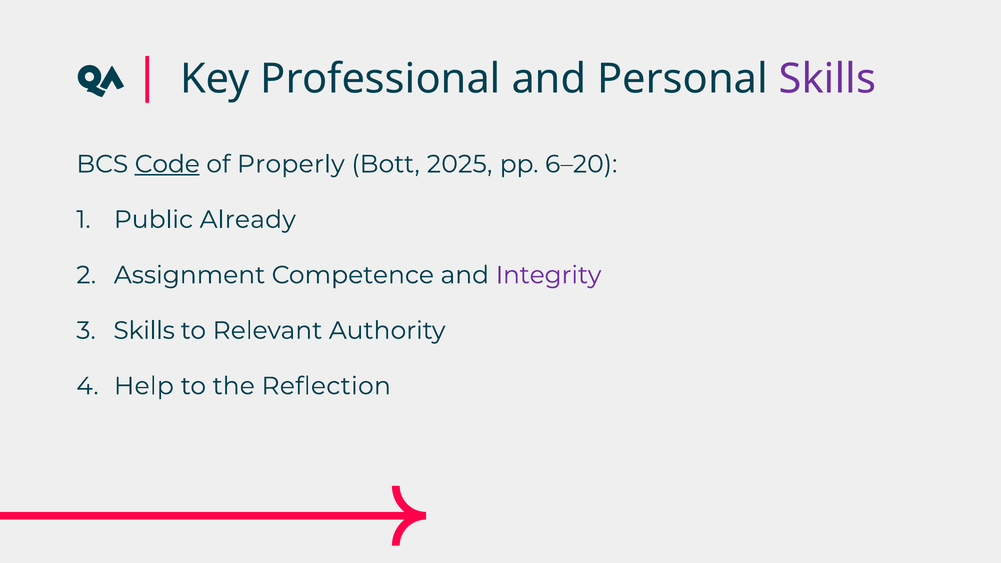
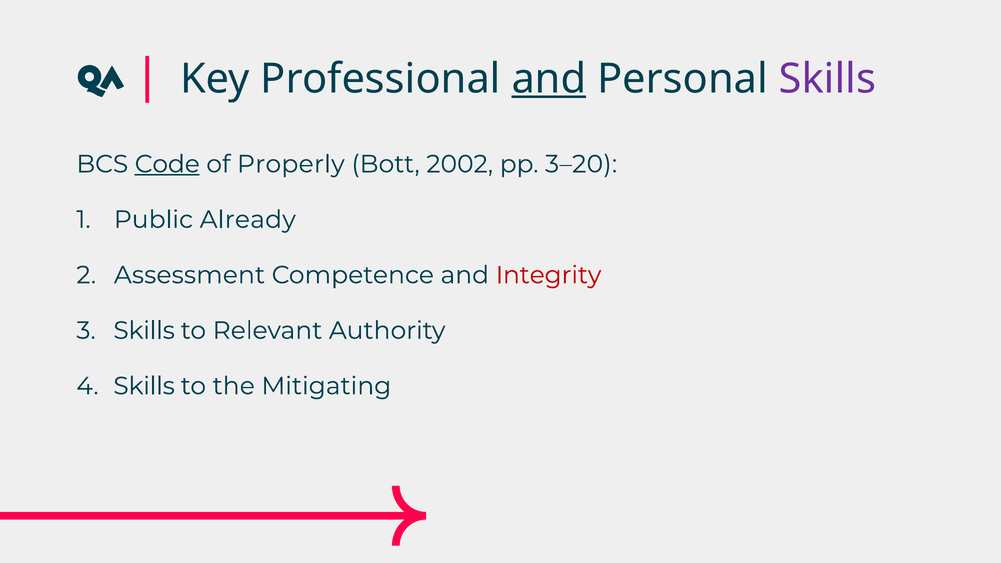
and at (549, 79) underline: none -> present
2025: 2025 -> 2002
6–20: 6–20 -> 3–20
Assignment: Assignment -> Assessment
Integrity colour: purple -> red
Help at (144, 386): Help -> Skills
Reflection: Reflection -> Mitigating
